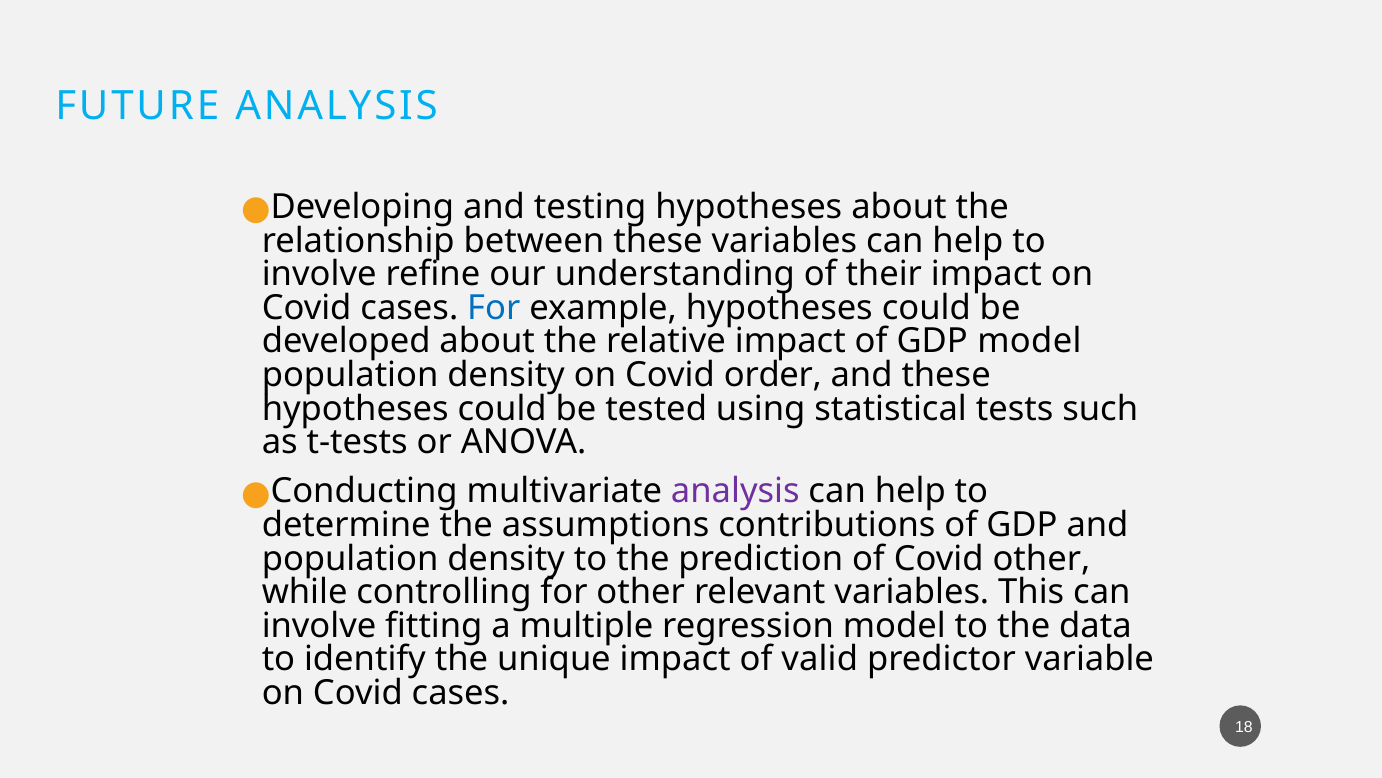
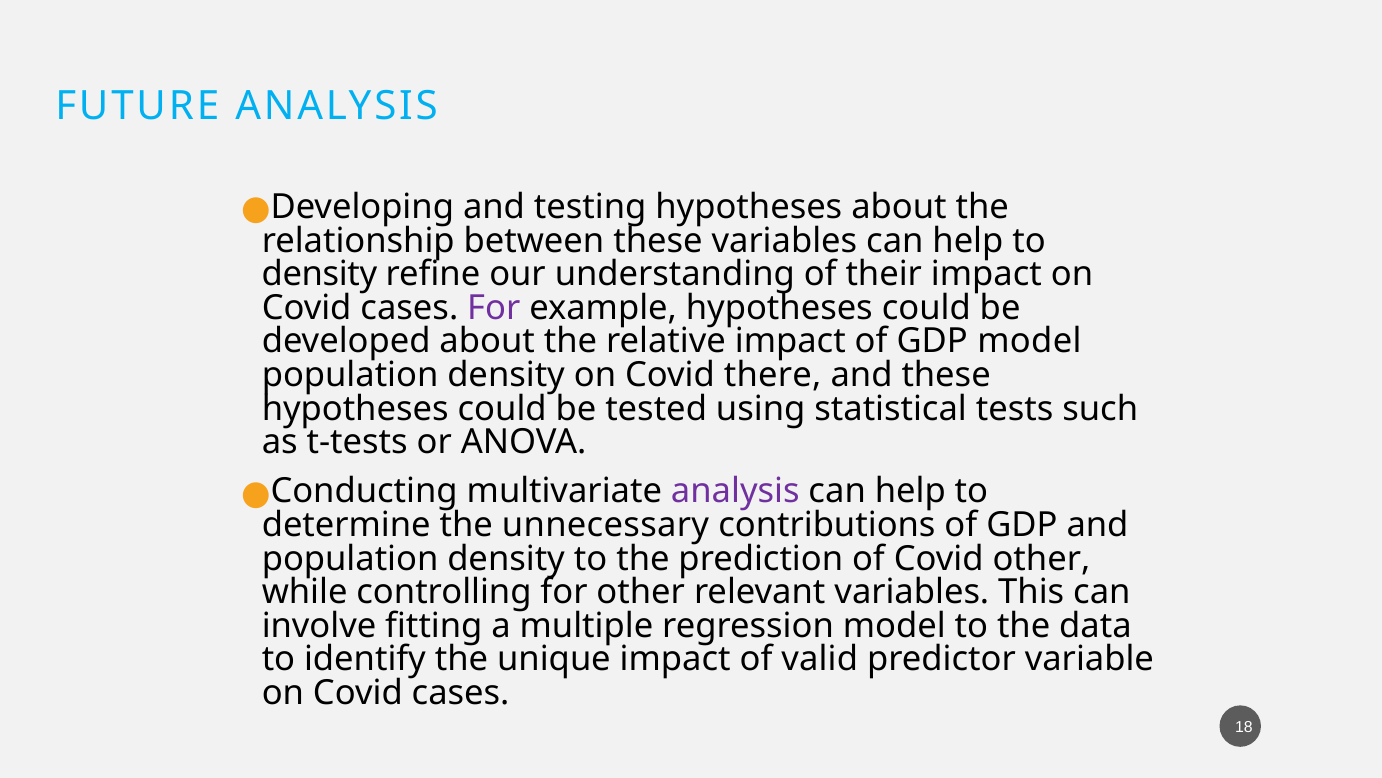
involve at (319, 274): involve -> density
For at (494, 308) colour: blue -> purple
order: order -> there
assumptions: assumptions -> unnecessary
